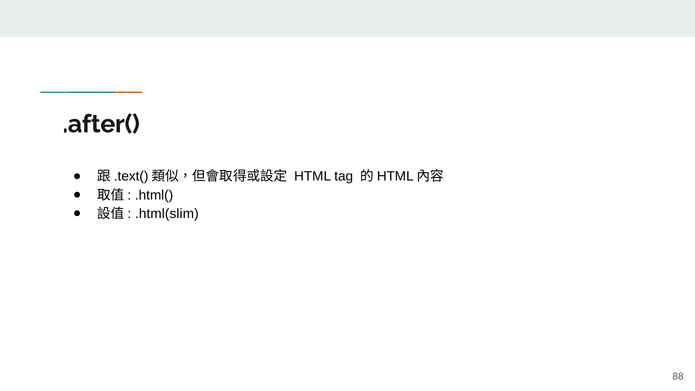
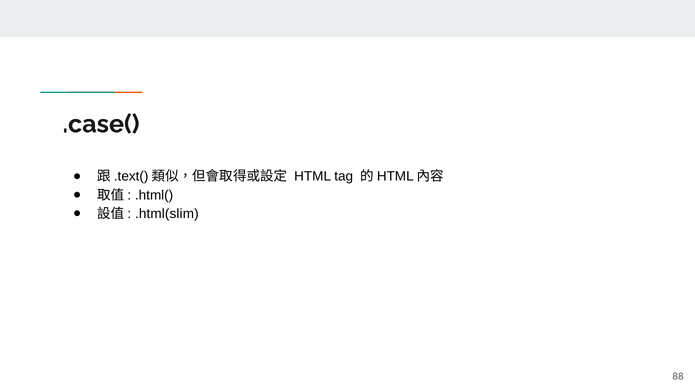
.after(: .after( -> .case(
